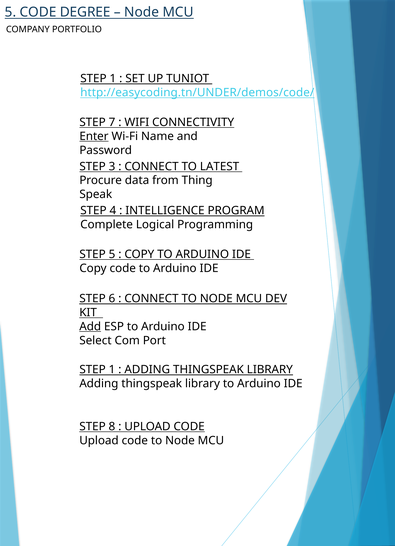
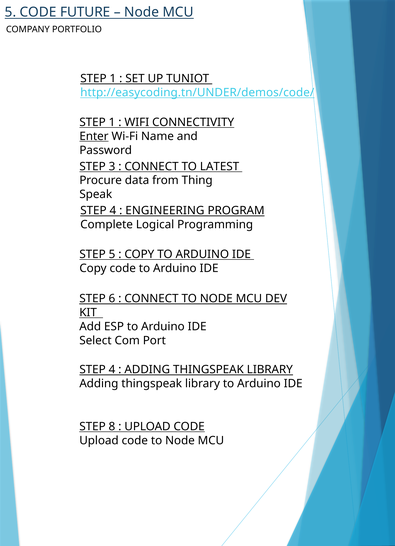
DEGREE: DEGREE -> FUTURE
7 at (112, 122): 7 -> 1
INTELLIGENCE: INTELLIGENCE -> ENGINEERING
Add underline: present -> none
1 at (112, 370): 1 -> 4
